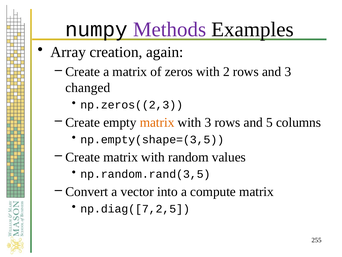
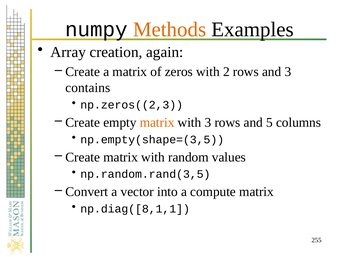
Methods colour: purple -> orange
changed: changed -> contains
np.diag([7,2,5: np.diag([7,2,5 -> np.diag([8,1,1
